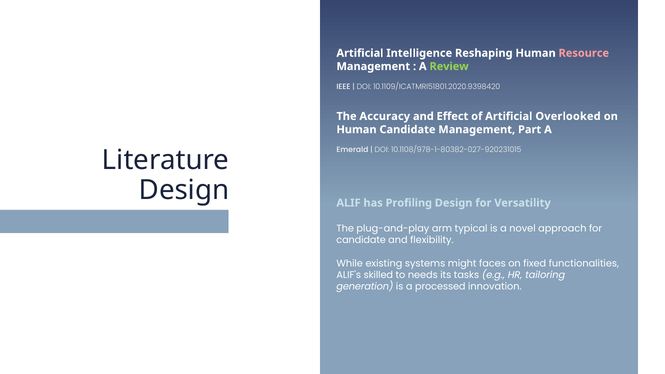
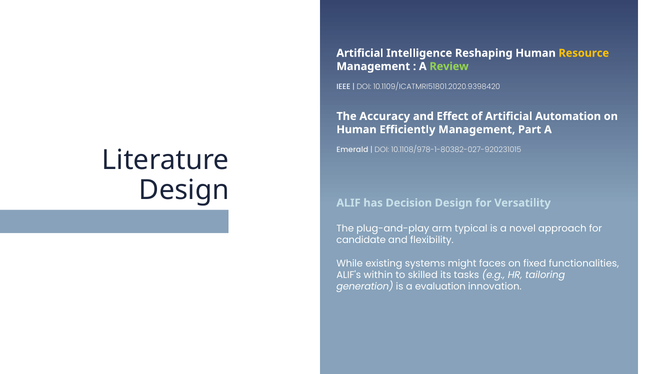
Resource colour: pink -> yellow
Overlooked: Overlooked -> Automation
Human Candidate: Candidate -> Efficiently
Profiling: Profiling -> Decision
skilled: skilled -> within
needs: needs -> skilled
processed: processed -> evaluation
